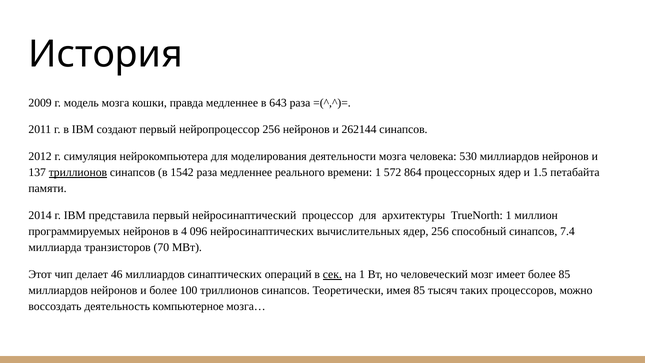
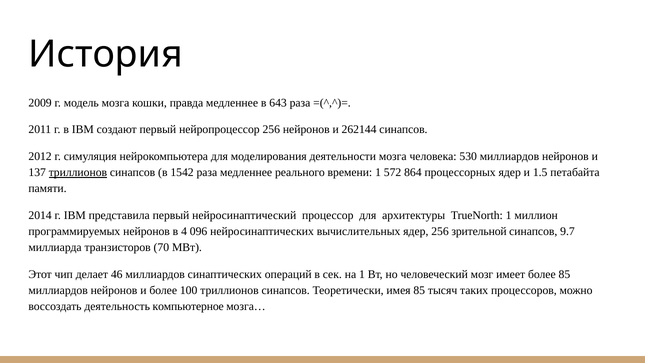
способный: способный -> зрительной
7.4: 7.4 -> 9.7
сек underline: present -> none
